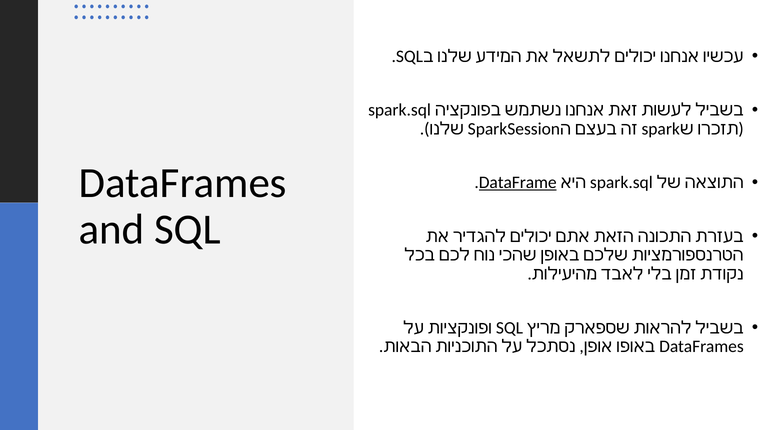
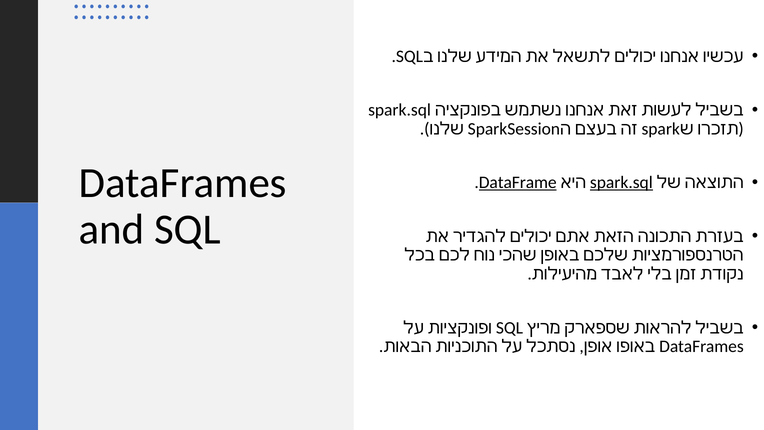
spark.sql at (621, 182) underline: none -> present
